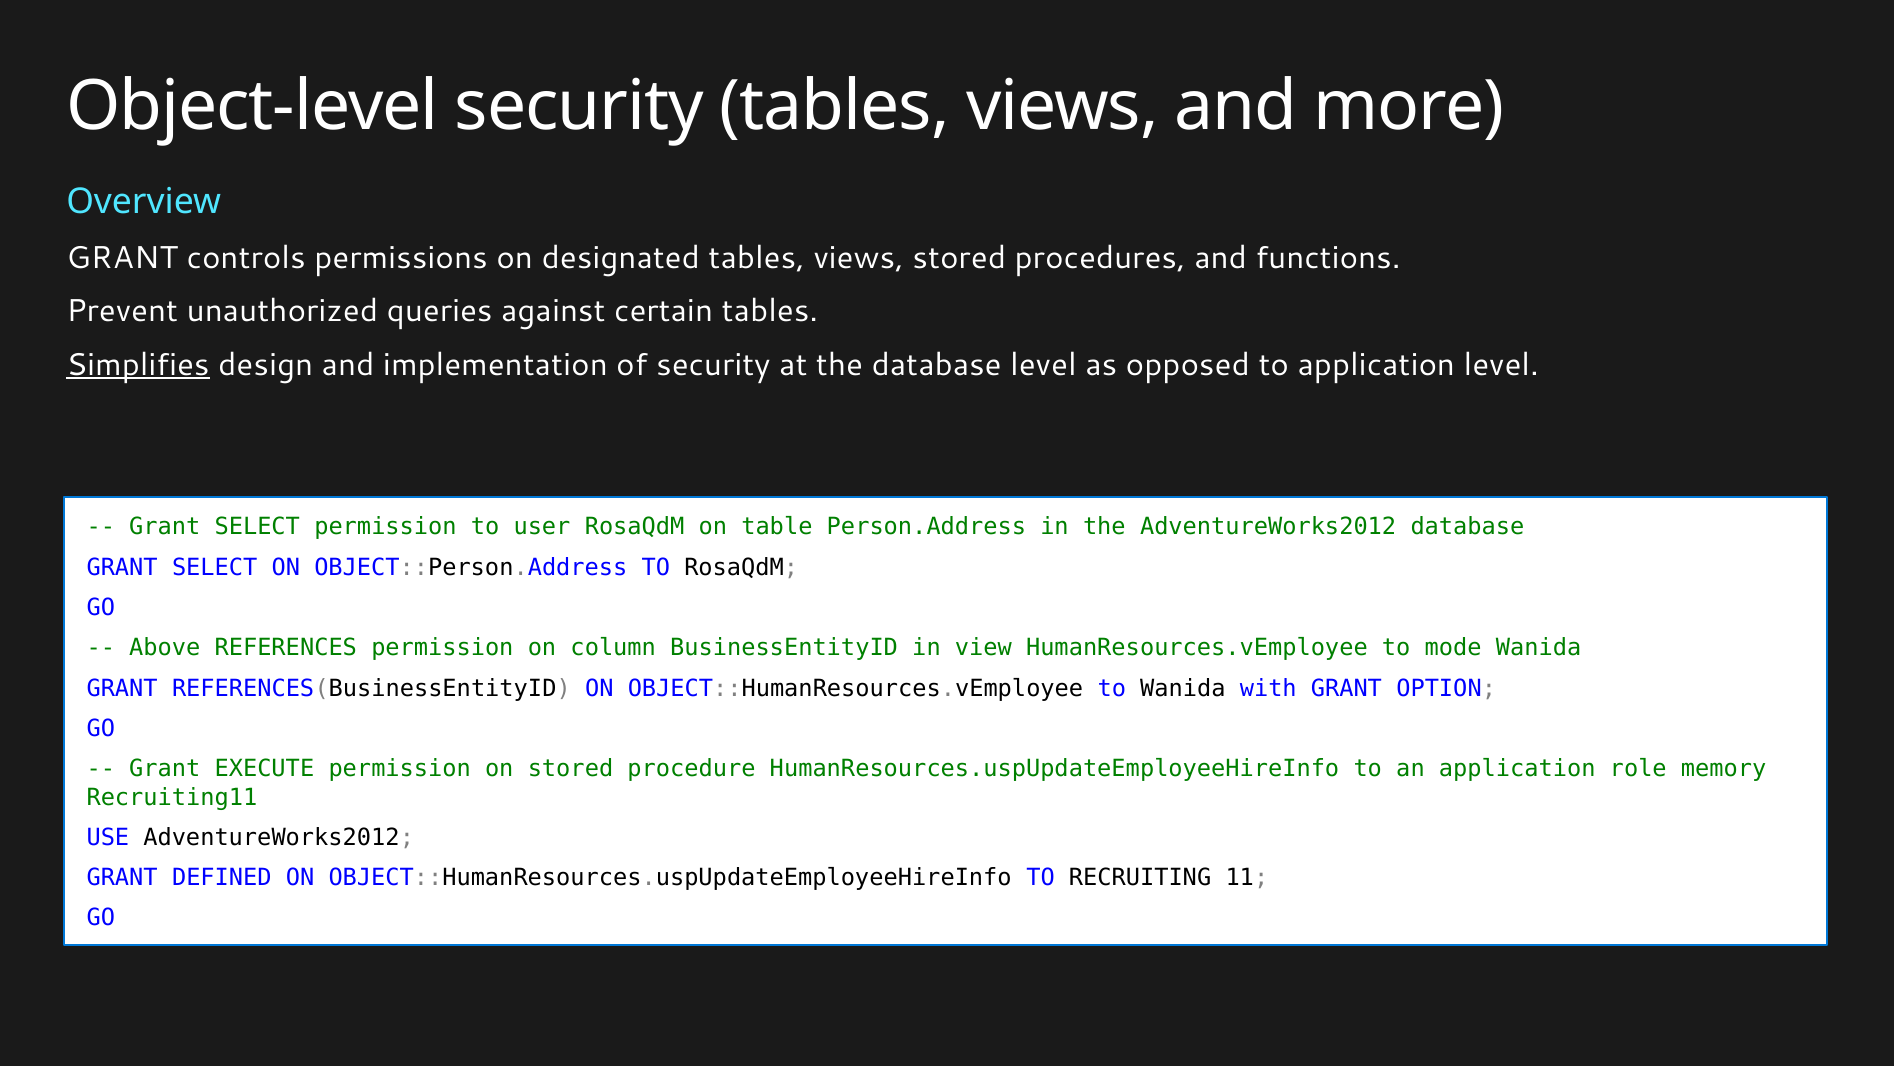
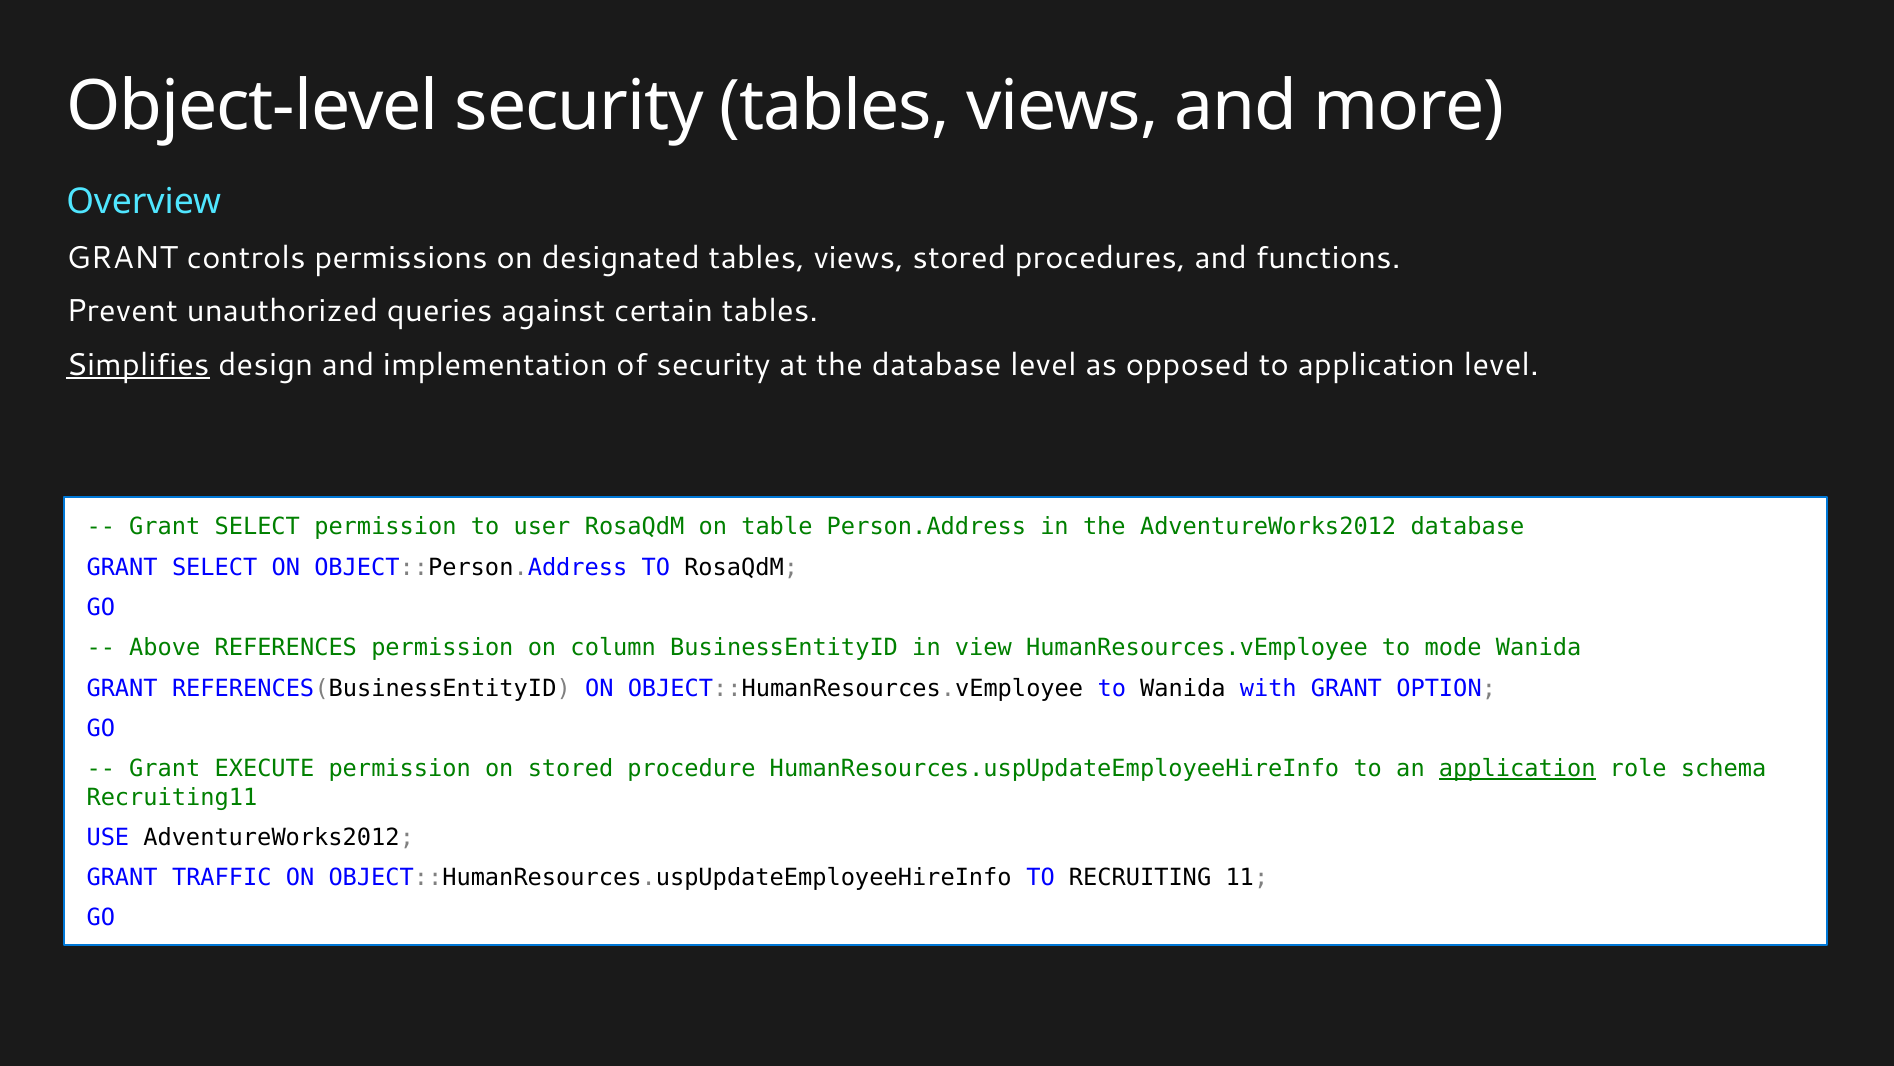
application at (1517, 768) underline: none -> present
memory: memory -> schema
DEFINED: DEFINED -> TRAFFIC
